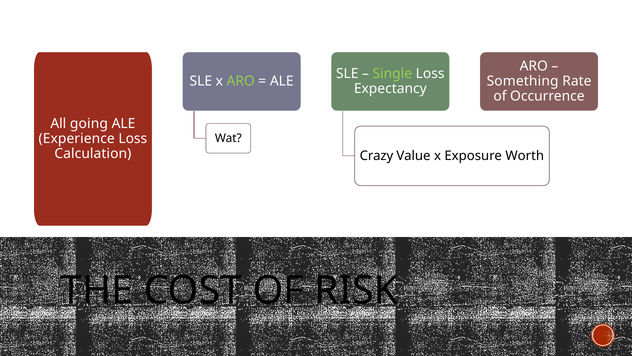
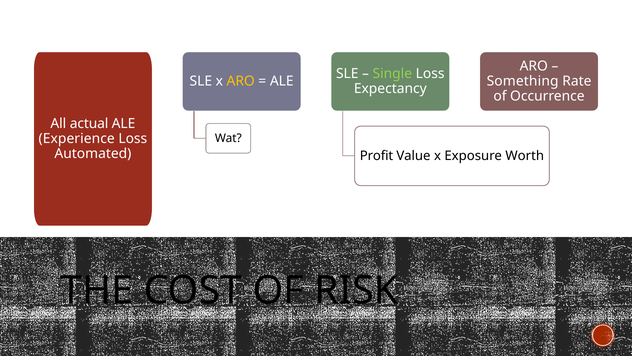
ARO at (241, 81) colour: light green -> yellow
going: going -> actual
Calculation: Calculation -> Automated
Crazy: Crazy -> Profit
